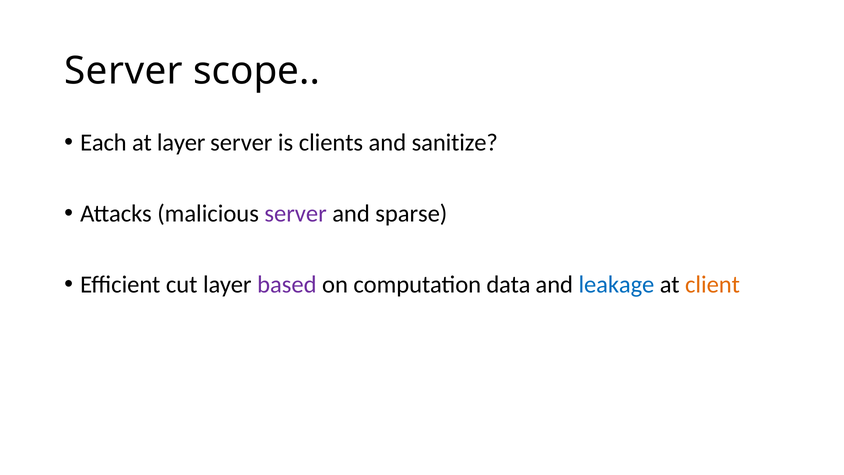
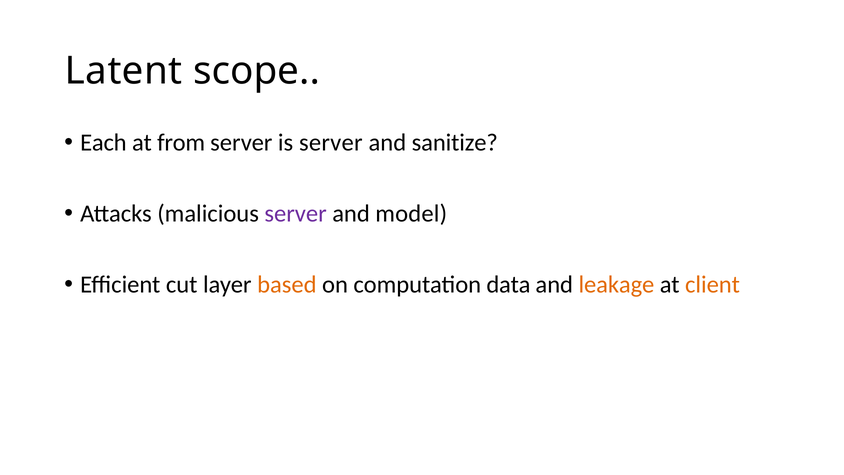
Server at (124, 71): Server -> Latent
at layer: layer -> from
is clients: clients -> server
sparse: sparse -> model
based colour: purple -> orange
leakage colour: blue -> orange
